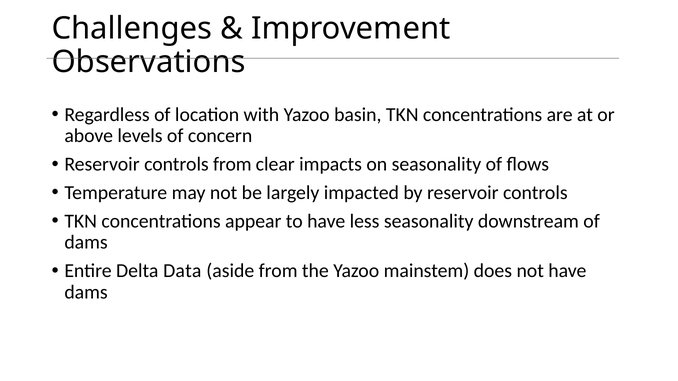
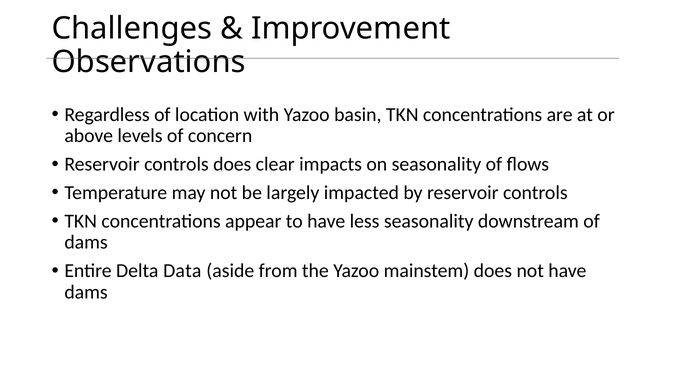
controls from: from -> does
